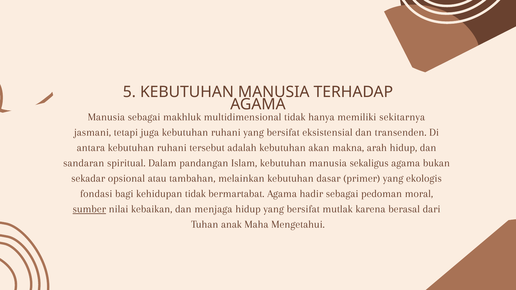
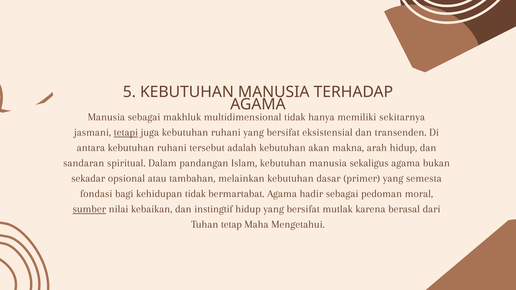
tetapi underline: none -> present
ekologis: ekologis -> semesta
menjaga: menjaga -> instingtif
anak: anak -> tetap
